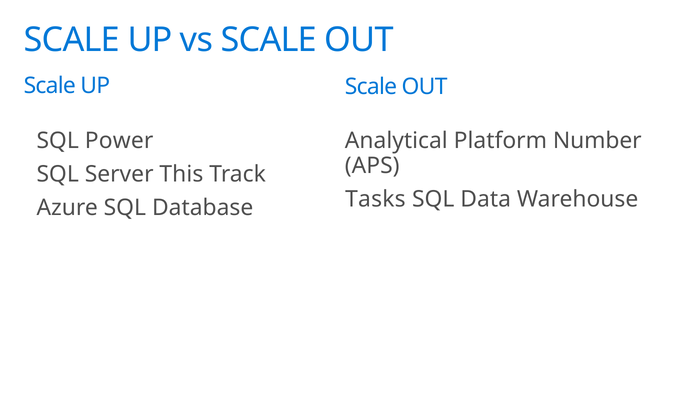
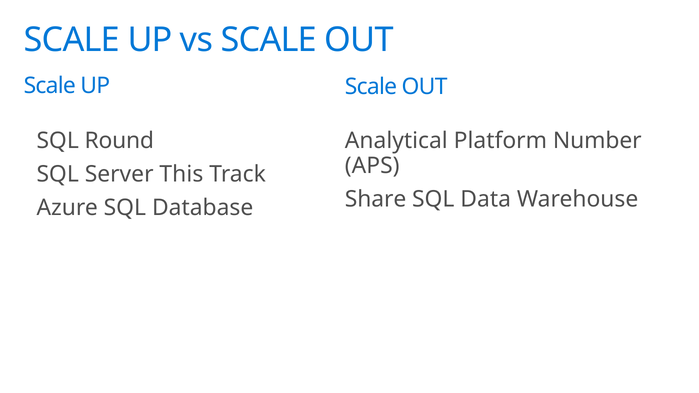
Power: Power -> Round
Tasks: Tasks -> Share
